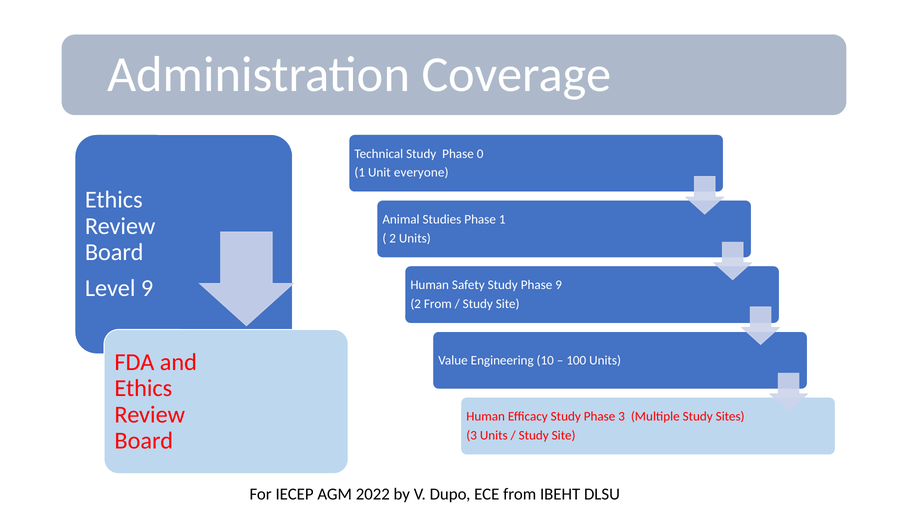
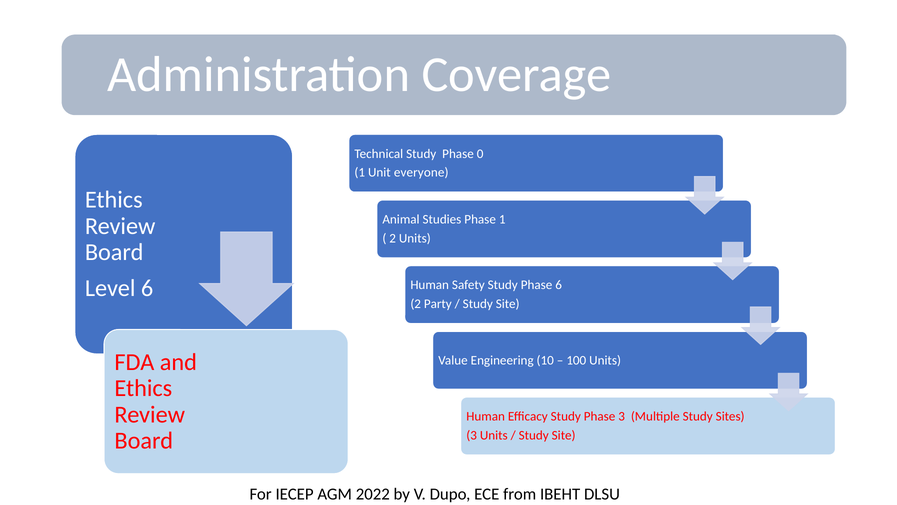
Level 9: 9 -> 6
Phase 9: 9 -> 6
2 From: From -> Party
